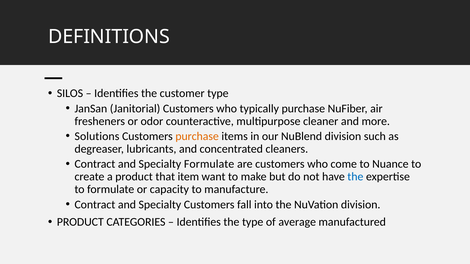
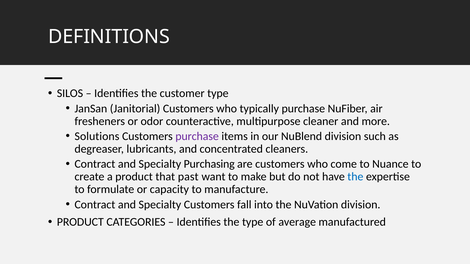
purchase at (197, 136) colour: orange -> purple
Specialty Formulate: Formulate -> Purchasing
item: item -> past
